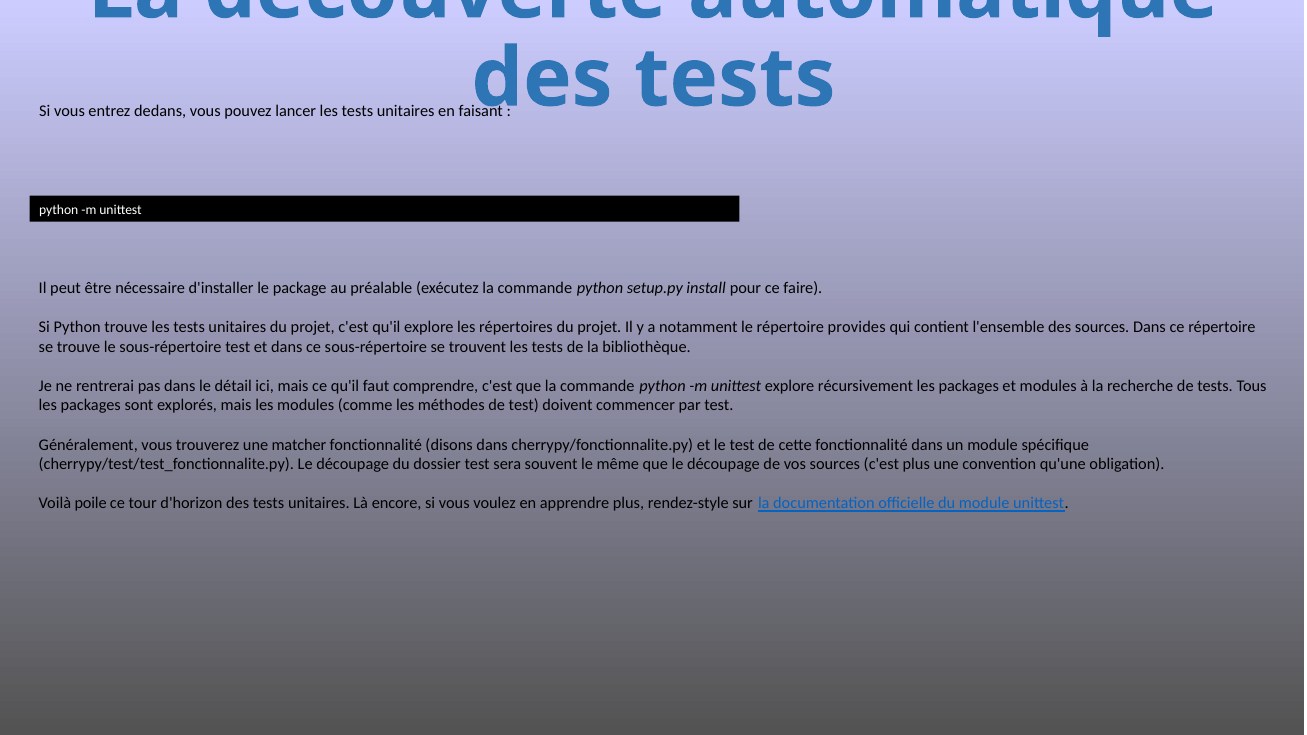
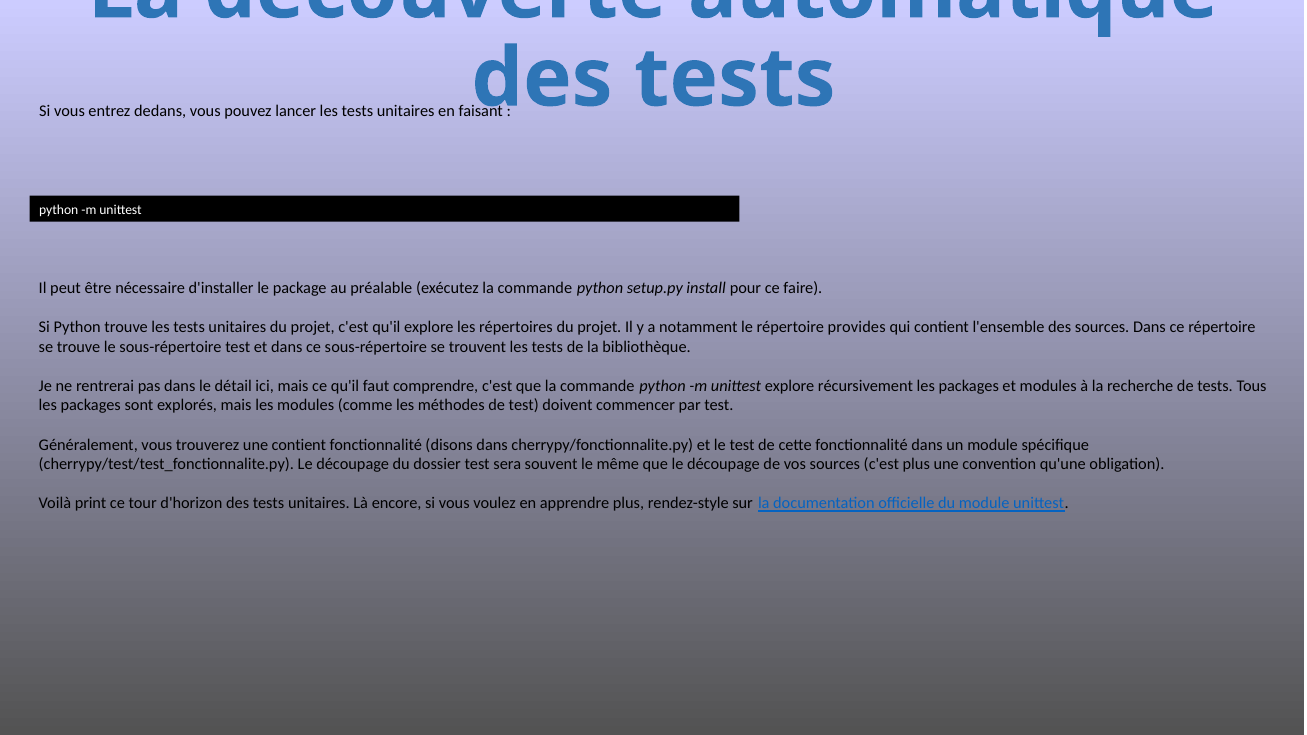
une matcher: matcher -> contient
poile: poile -> print
